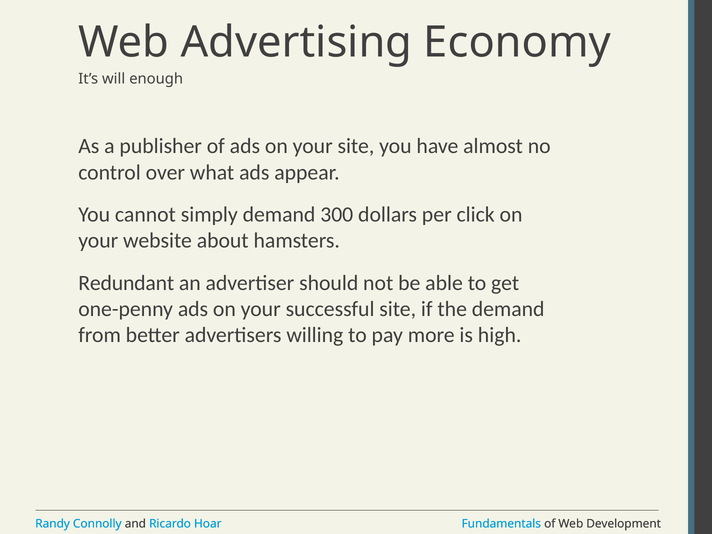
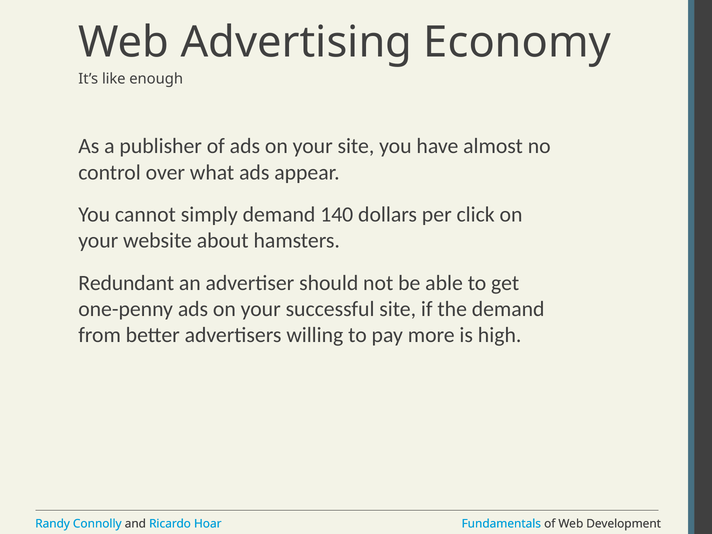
will: will -> like
300: 300 -> 140
